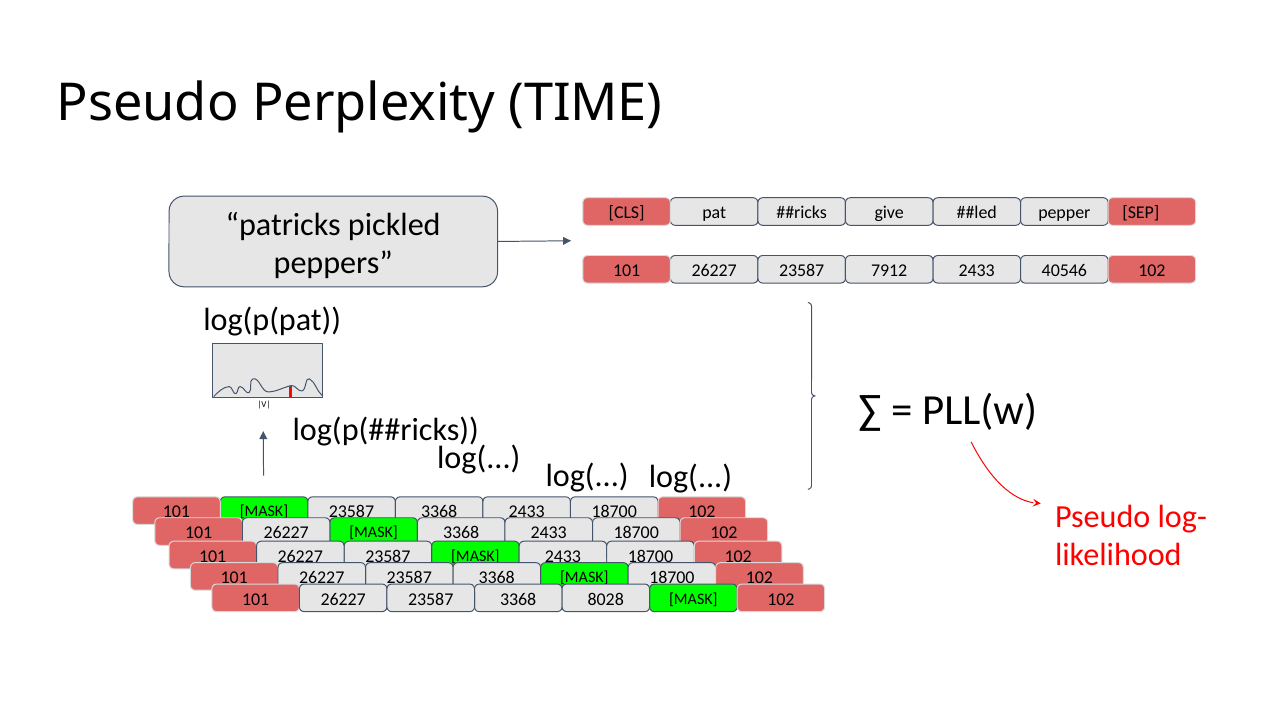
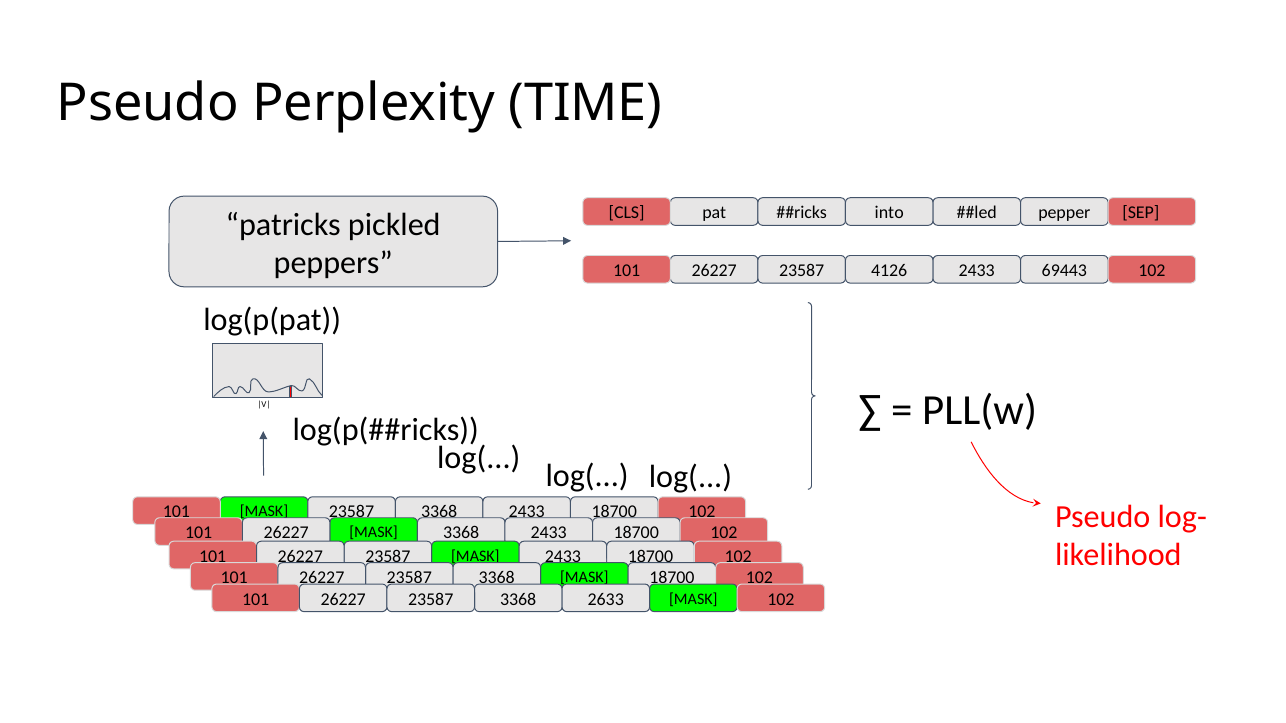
give: give -> into
7912: 7912 -> 4126
40546: 40546 -> 69443
8028: 8028 -> 2633
